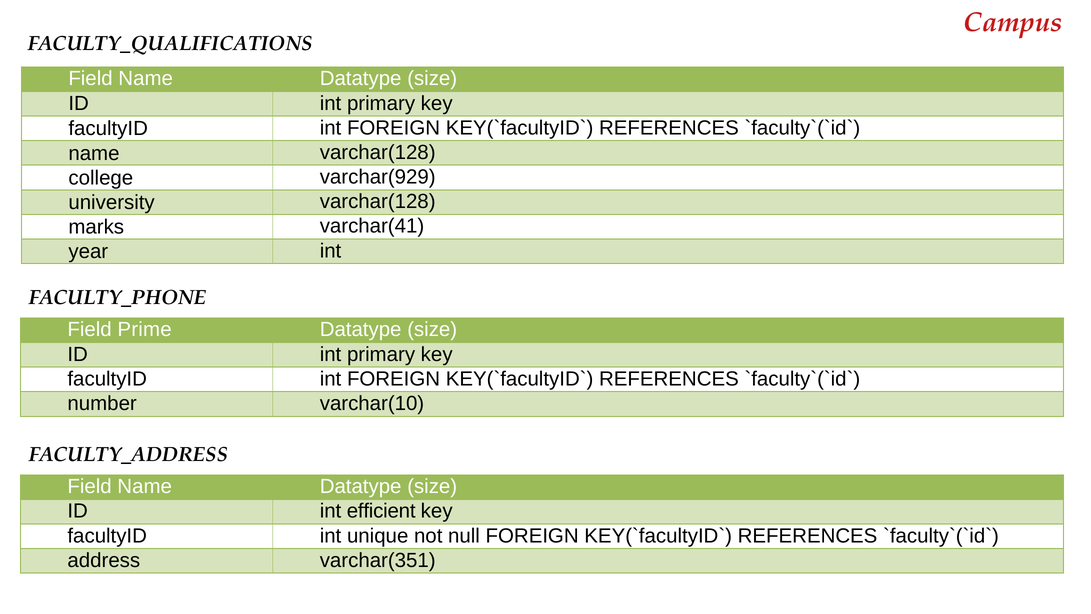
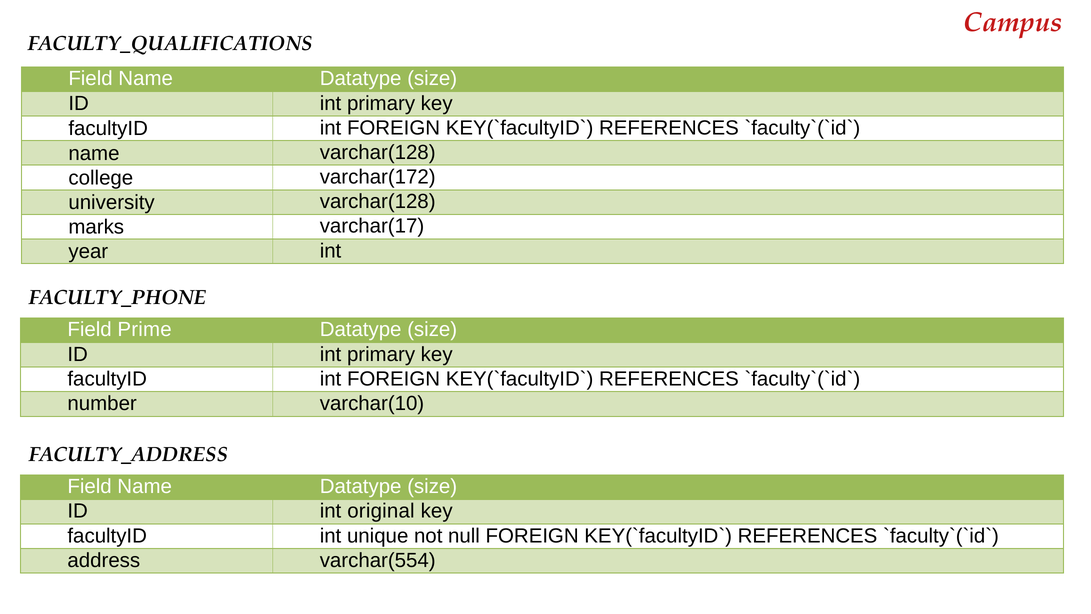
varchar(929: varchar(929 -> varchar(172
varchar(41: varchar(41 -> varchar(17
efficient: efficient -> original
varchar(351: varchar(351 -> varchar(554
